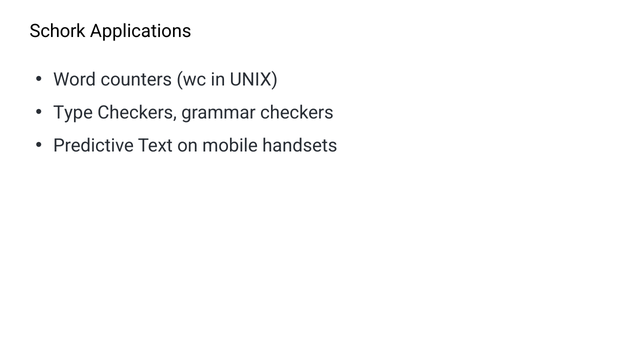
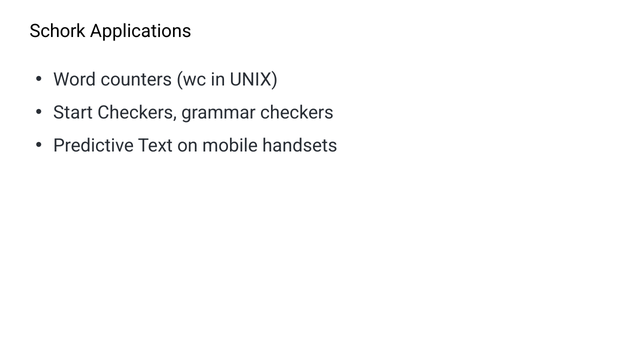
Type: Type -> Start
